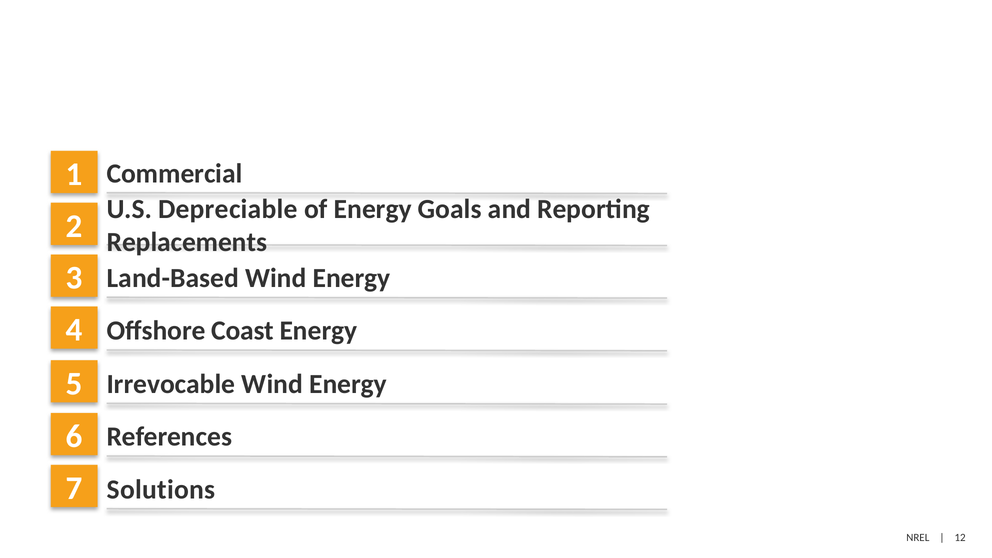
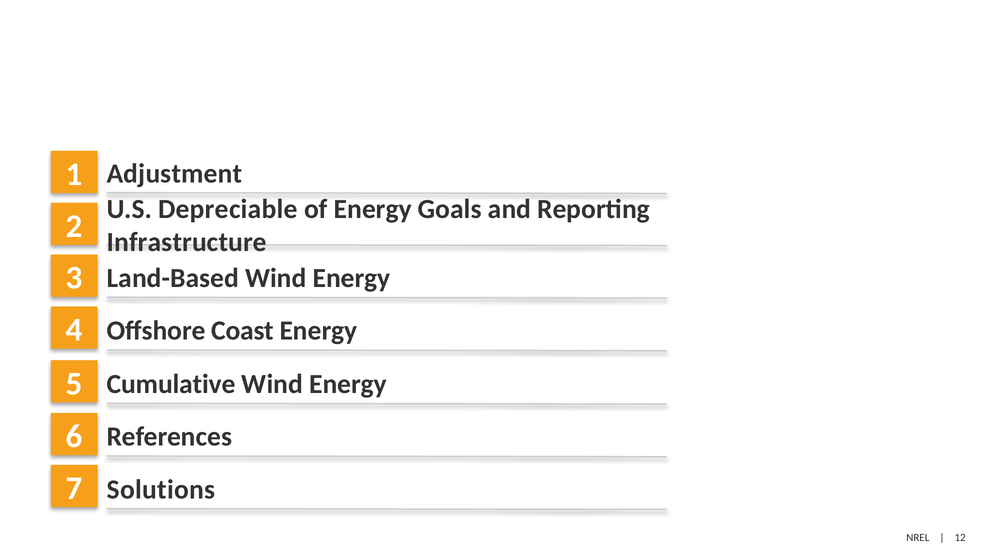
Commercial: Commercial -> Adjustment
Replacements: Replacements -> Infrastructure
Irrevocable: Irrevocable -> Cumulative
